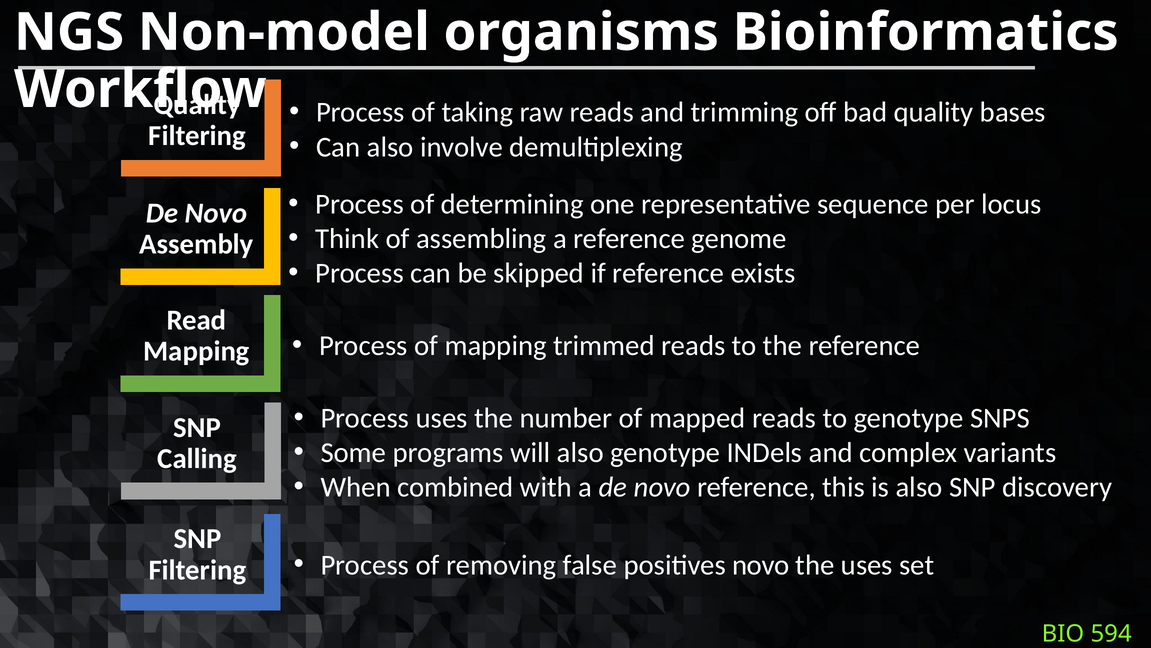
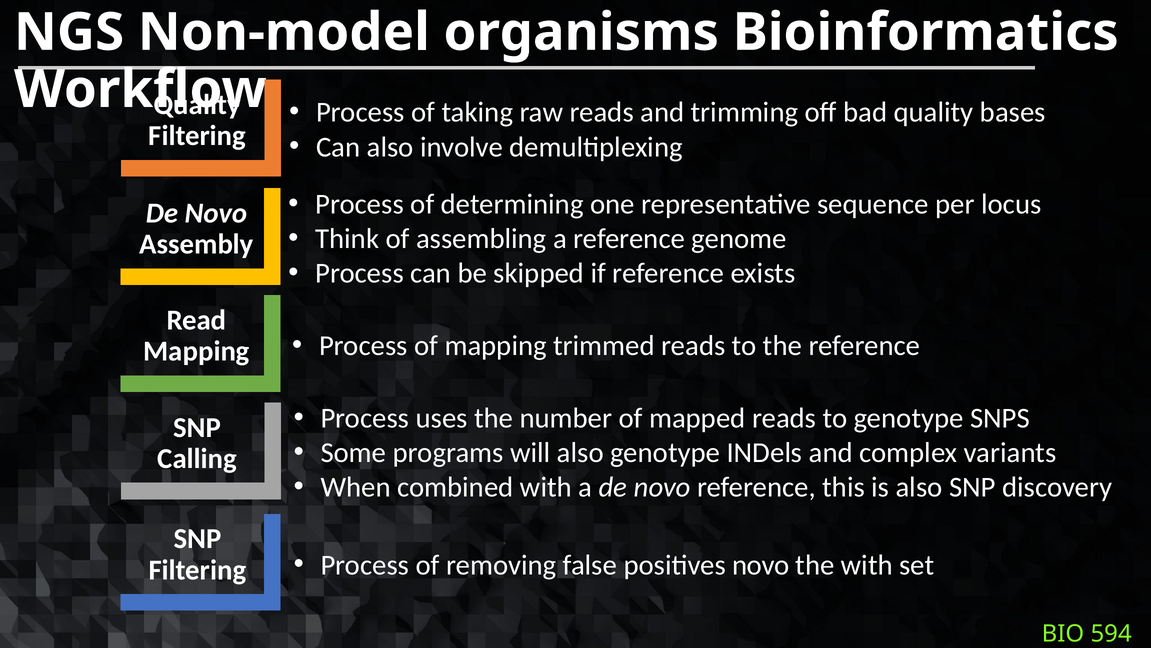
the uses: uses -> with
